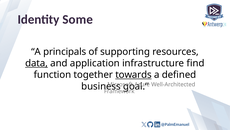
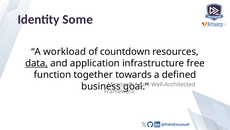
A principals: principals -> workload
supporting: supporting -> countdown
find: find -> free
towards underline: present -> none
